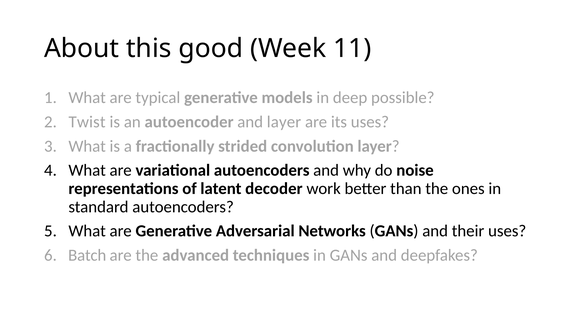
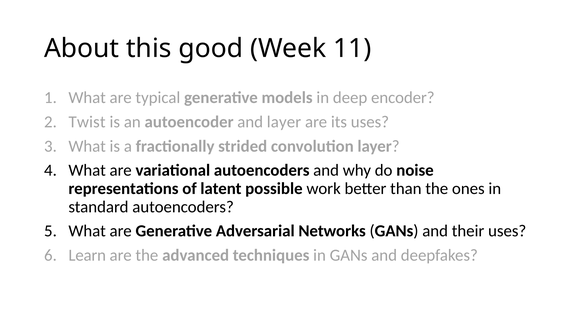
possible: possible -> encoder
decoder: decoder -> possible
Batch: Batch -> Learn
